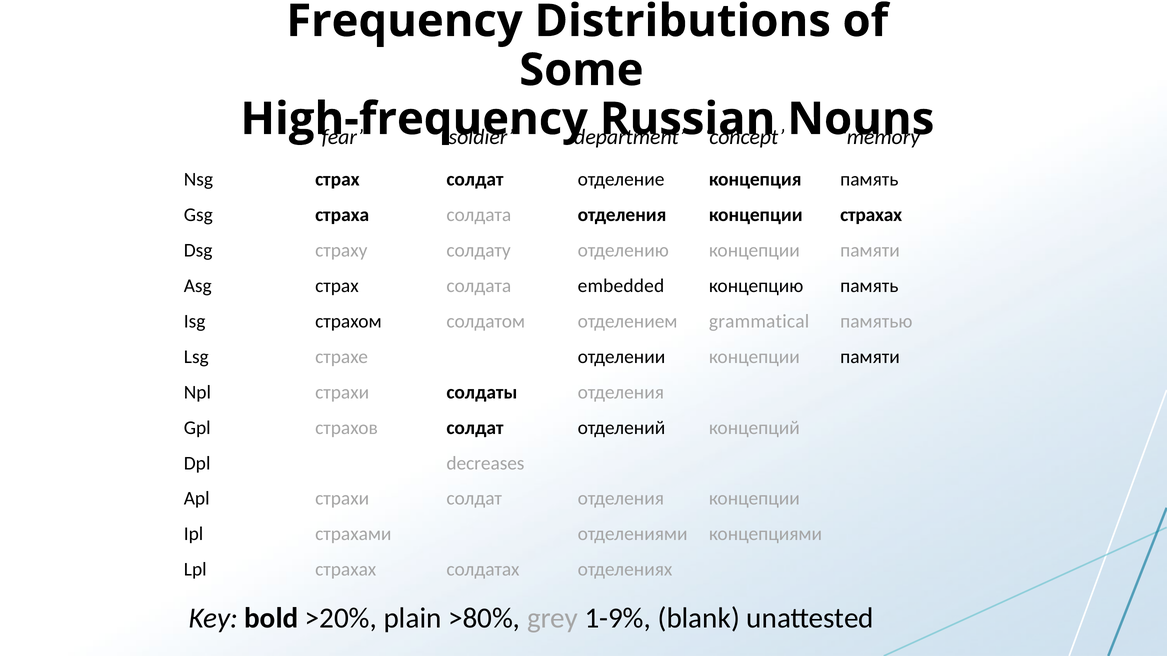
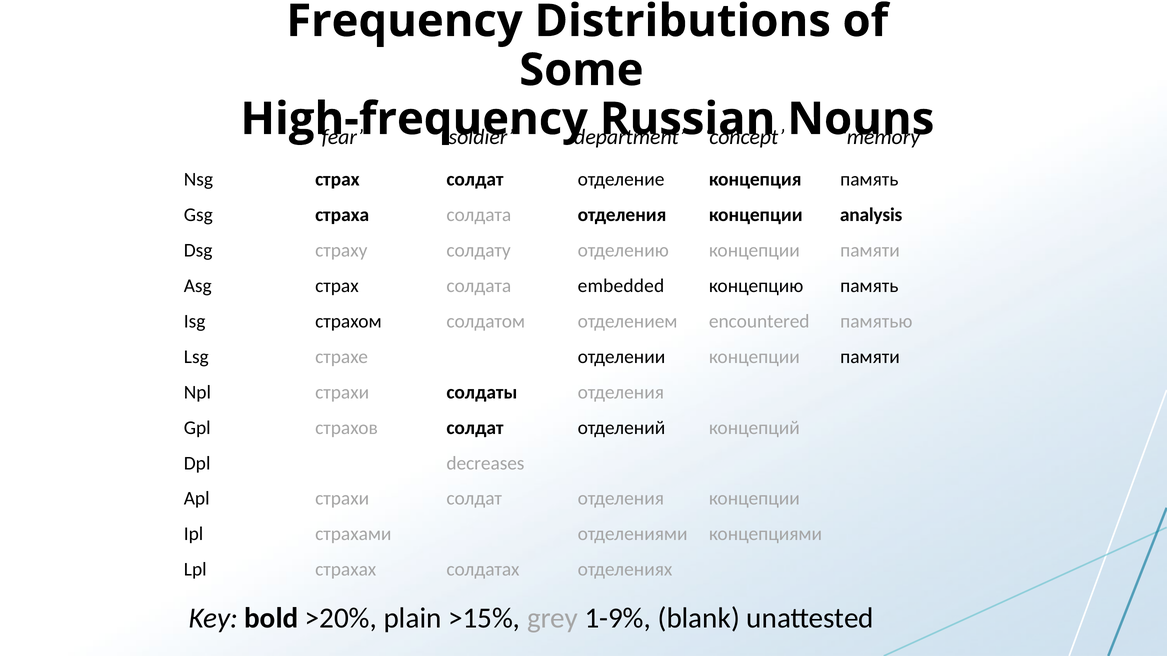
концепции страхах: страхах -> analysis
grammatical: grammatical -> encountered
>80%: >80% -> >15%
